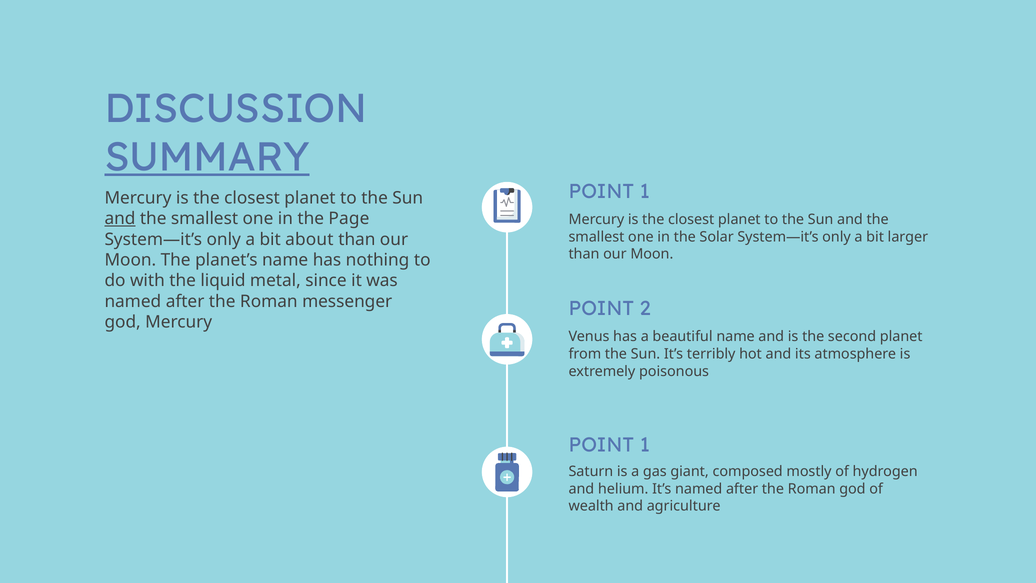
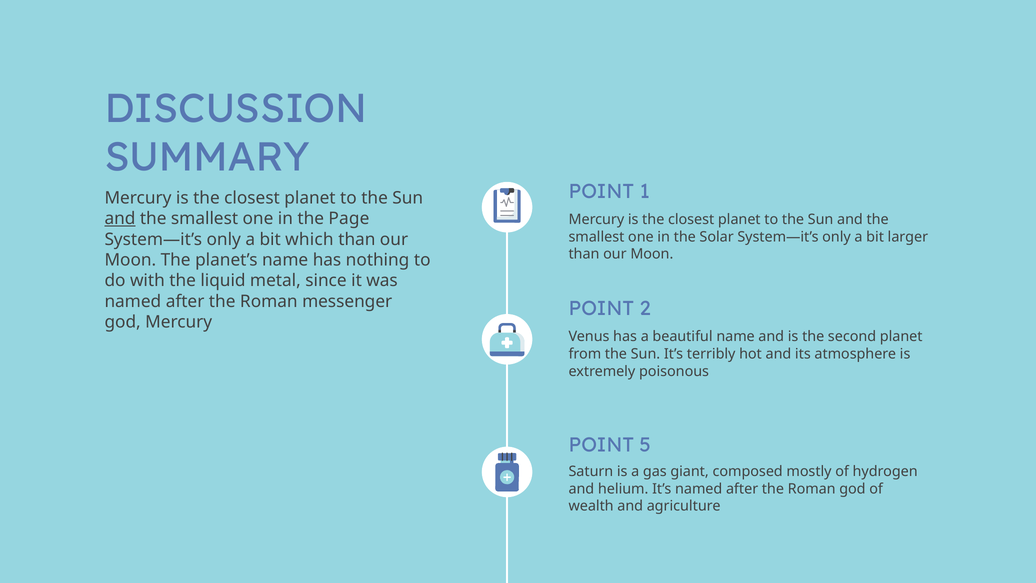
SUMMARY underline: present -> none
about: about -> which
1 at (645, 445): 1 -> 5
